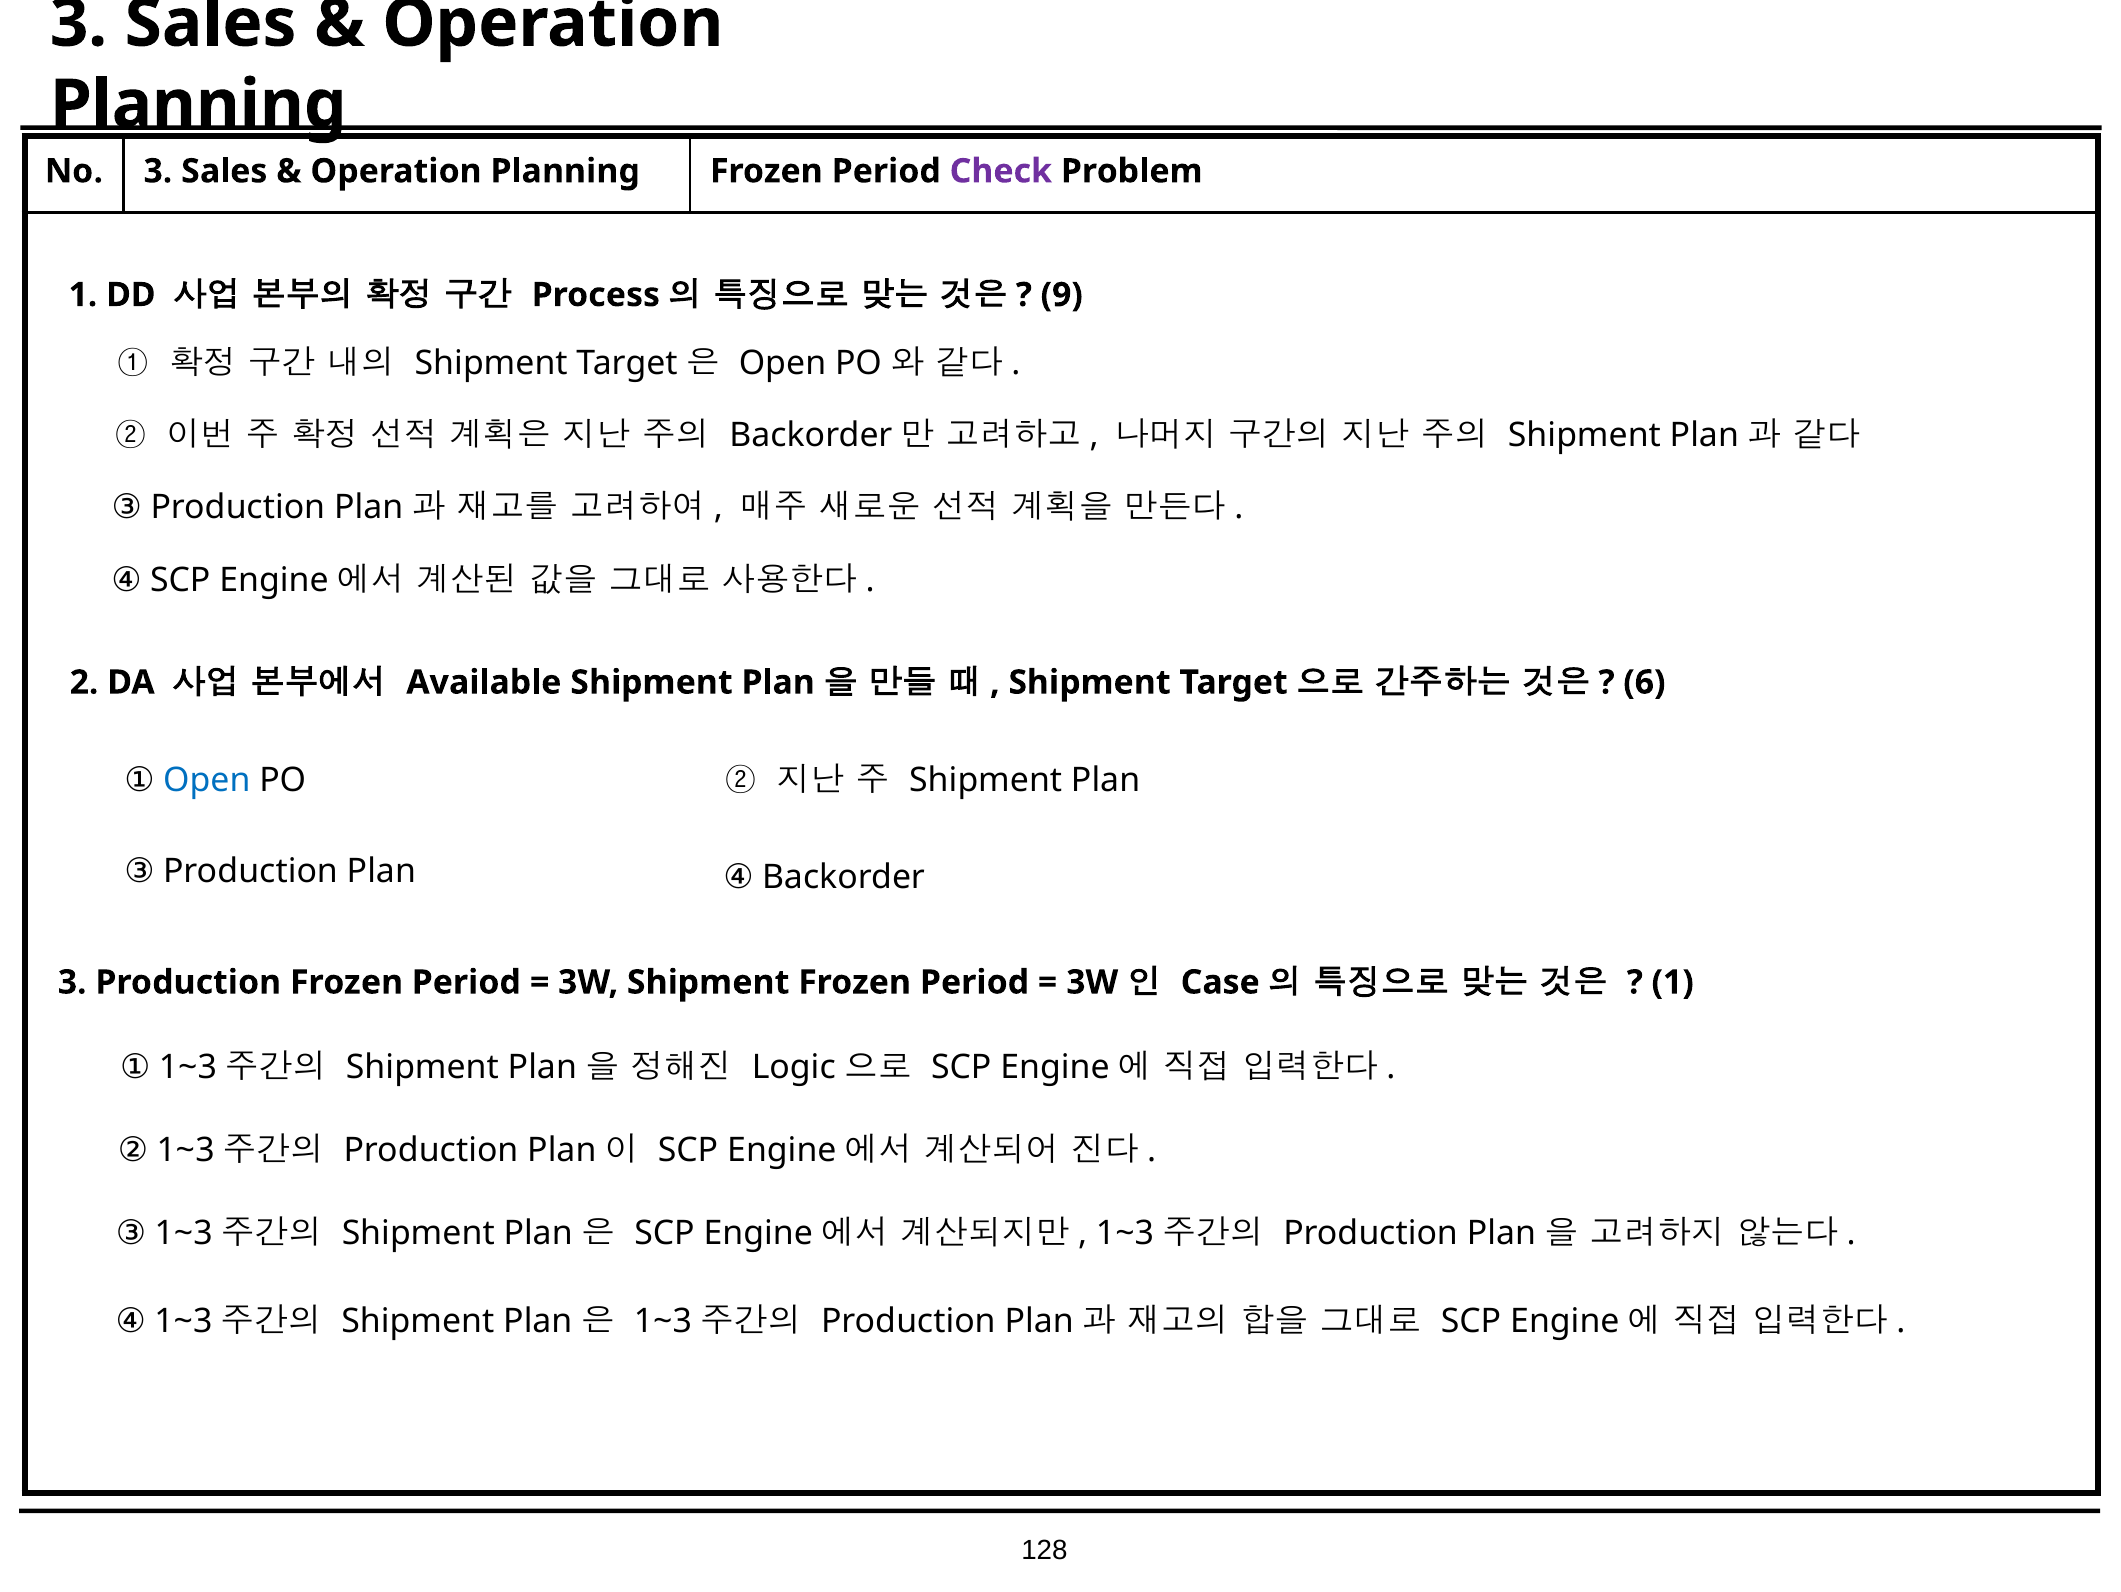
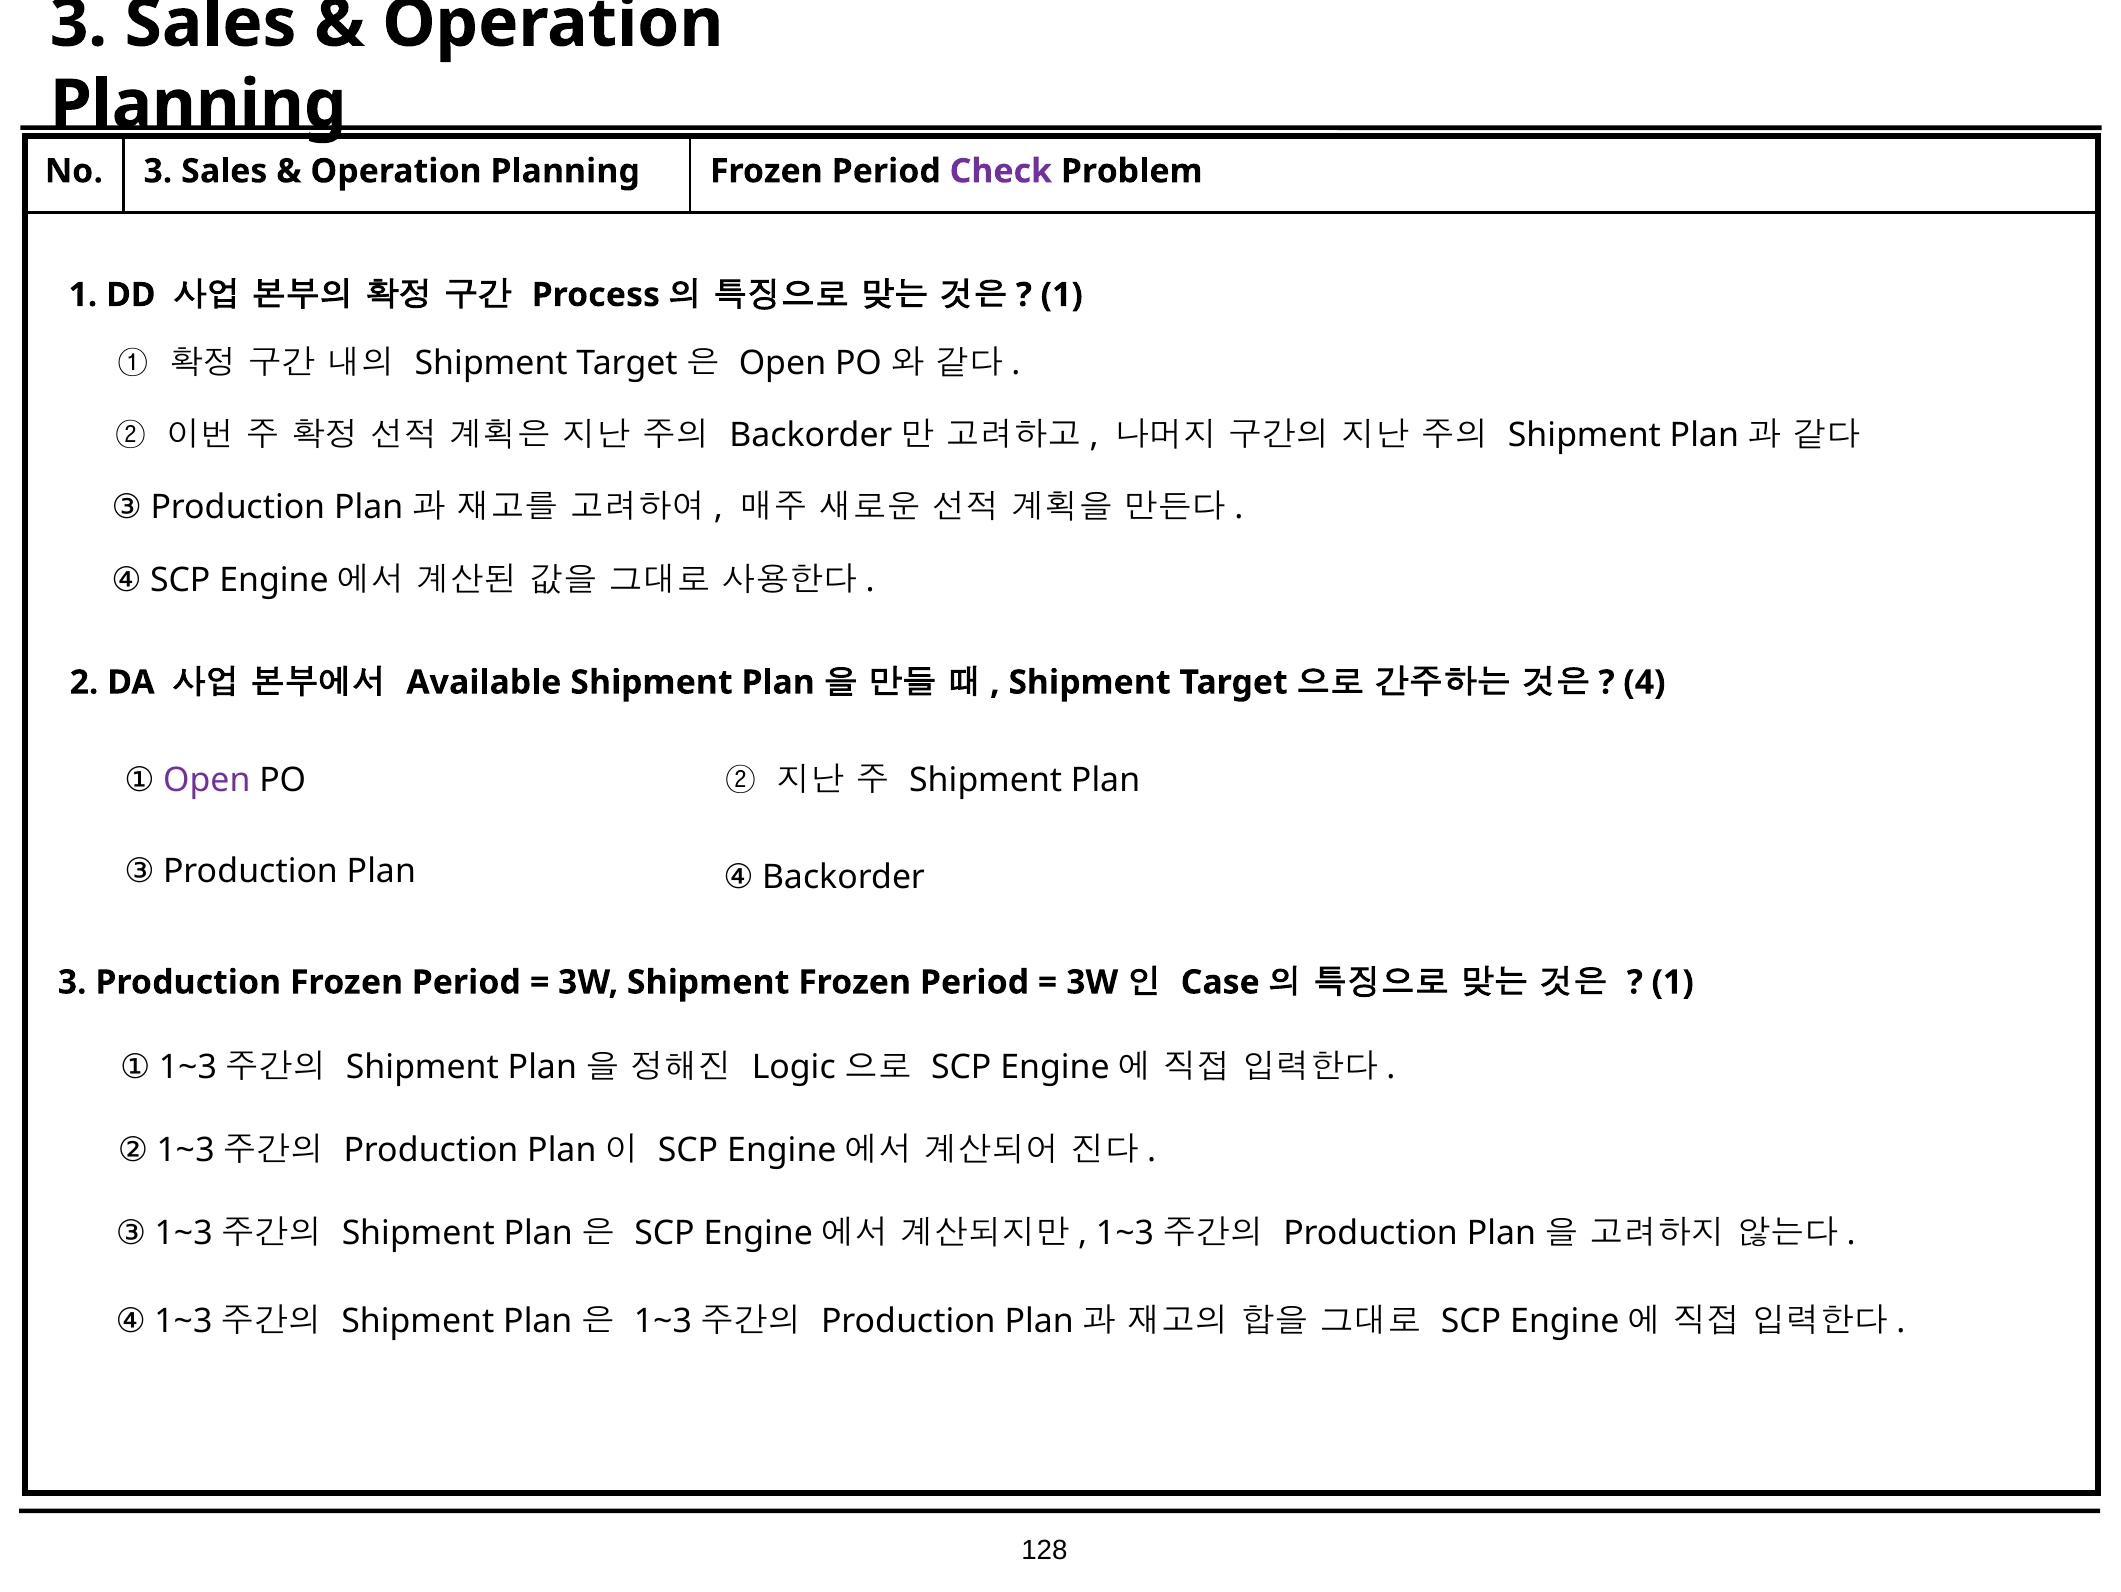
9 at (1062, 295): 9 -> 1
6: 6 -> 4
Open at (207, 780) colour: blue -> purple
